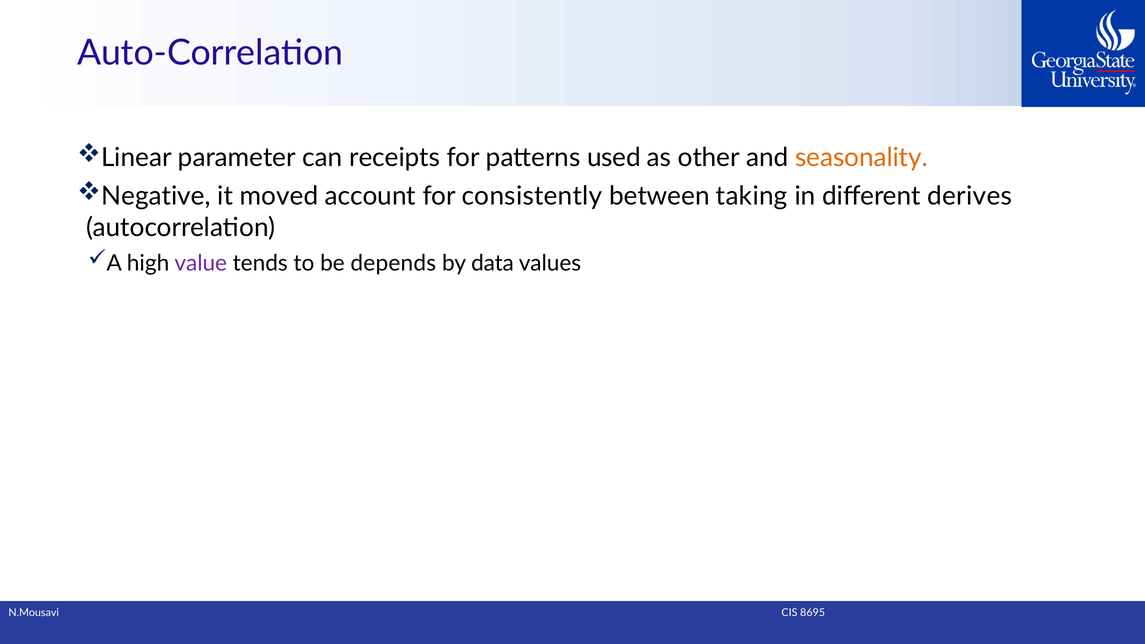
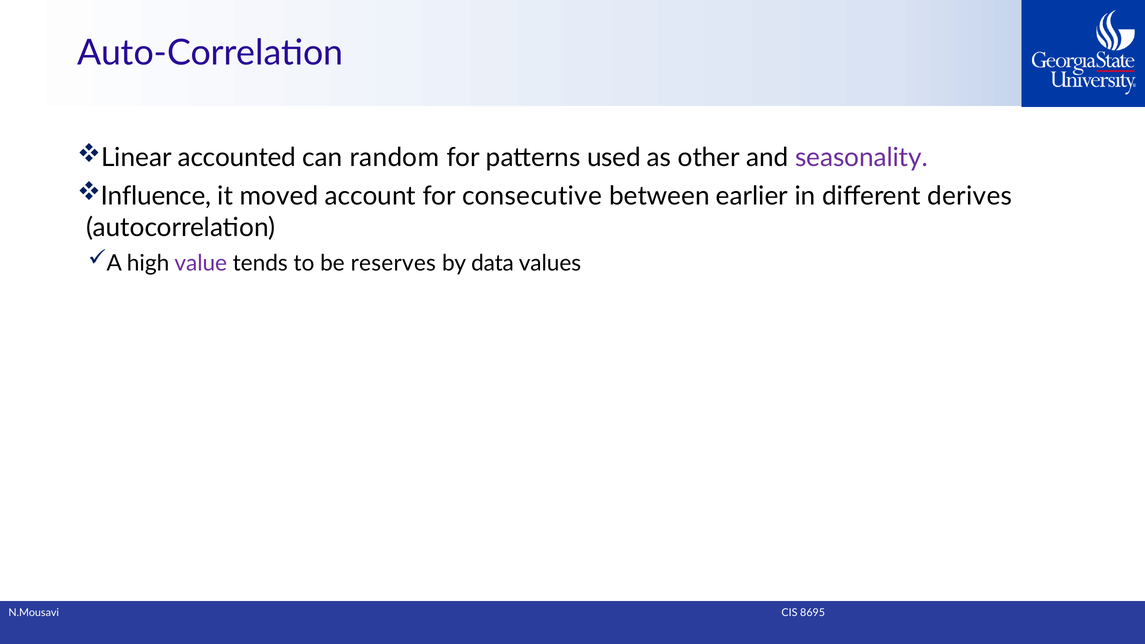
parameter: parameter -> accounted
receipts: receipts -> random
seasonality colour: orange -> purple
Negative: Negative -> Influence
consistently: consistently -> consecutive
taking: taking -> earlier
depends: depends -> reserves
